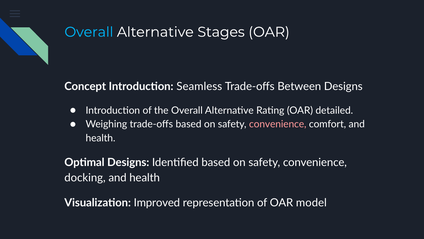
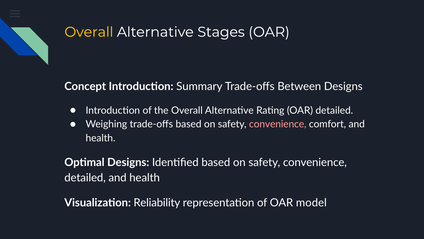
Overall at (89, 32) colour: light blue -> yellow
Seamless: Seamless -> Summary
docking at (85, 178): docking -> detailed
Improved: Improved -> Reliability
